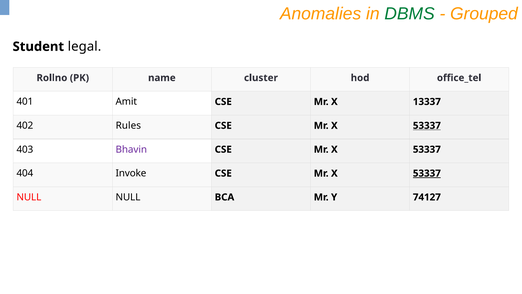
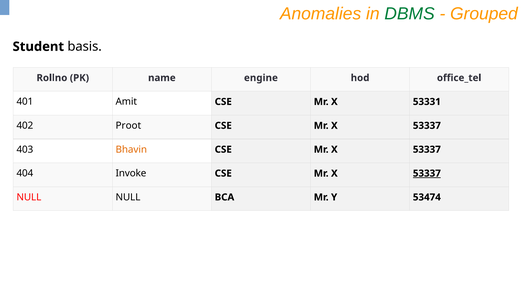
legal: legal -> basis
cluster: cluster -> engine
13337: 13337 -> 53331
Rules: Rules -> Proot
53337 at (427, 125) underline: present -> none
Bhavin colour: purple -> orange
74127: 74127 -> 53474
